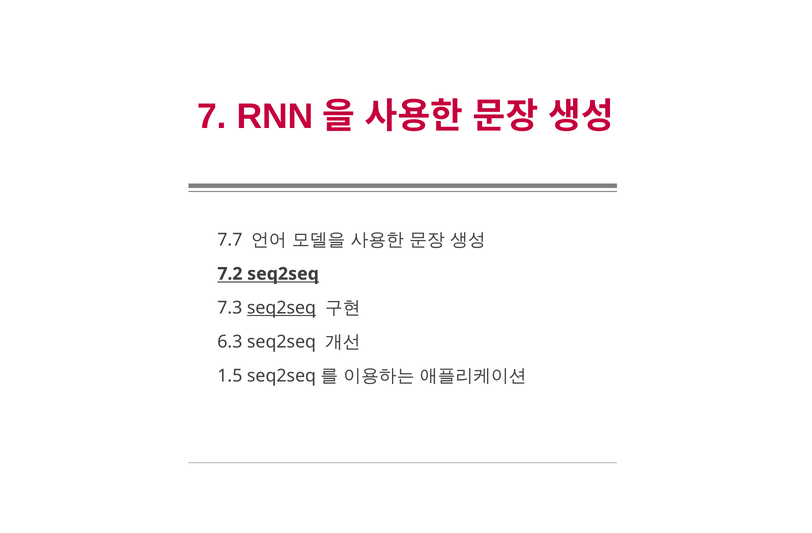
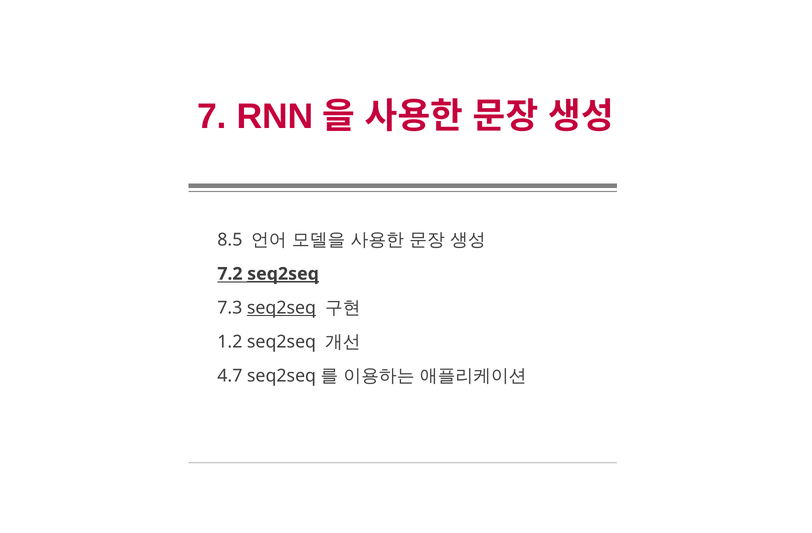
7.7: 7.7 -> 8.5
seq2seq at (283, 274) underline: none -> present
6.3: 6.3 -> 1.2
1.5: 1.5 -> 4.7
